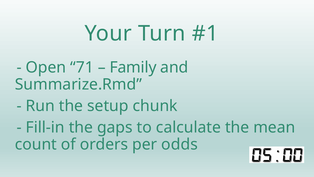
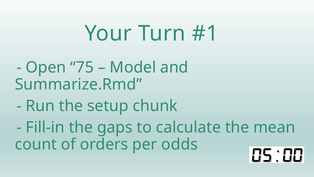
71: 71 -> 75
Family: Family -> Model
